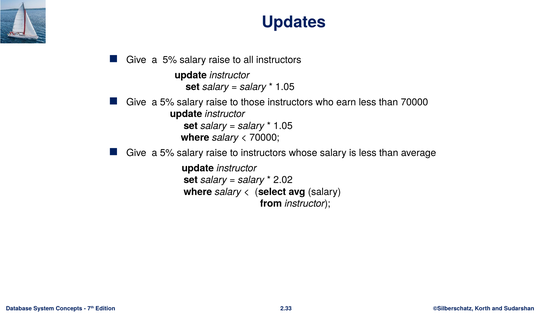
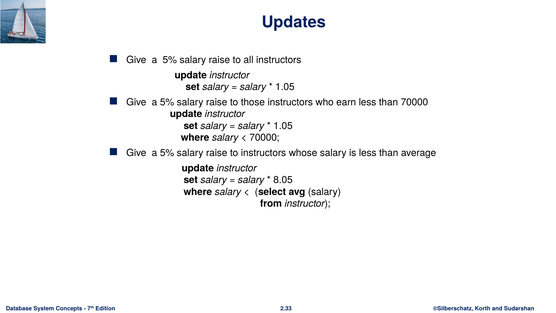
2.02: 2.02 -> 8.05
